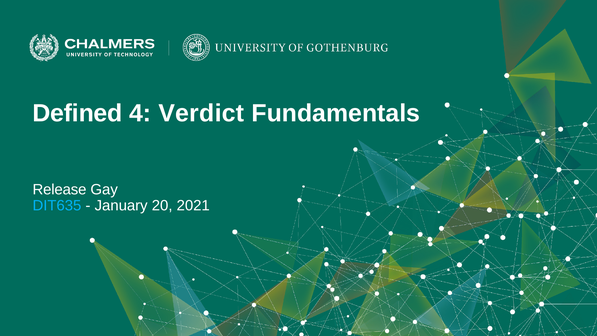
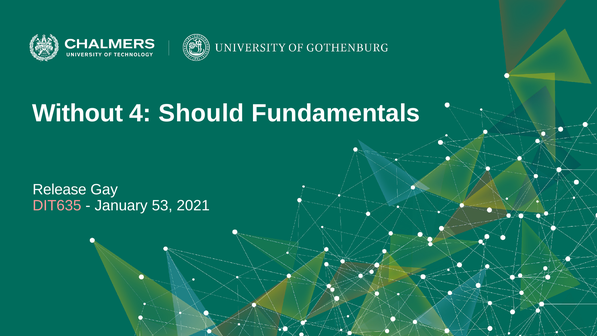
Defined: Defined -> Without
Verdict: Verdict -> Should
DIT635 colour: light blue -> pink
20: 20 -> 53
